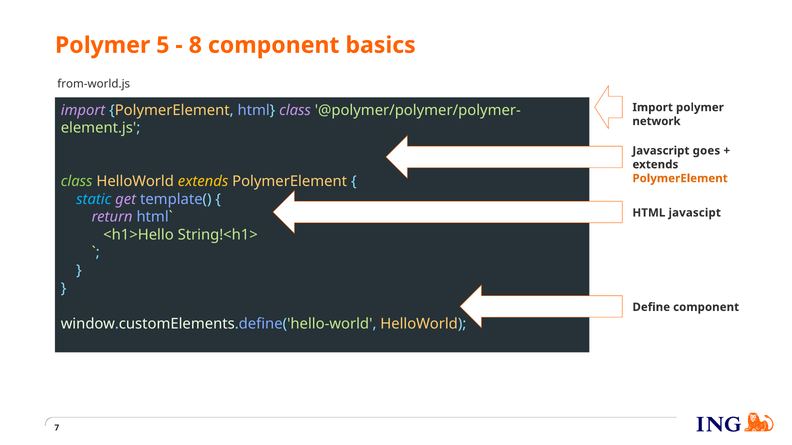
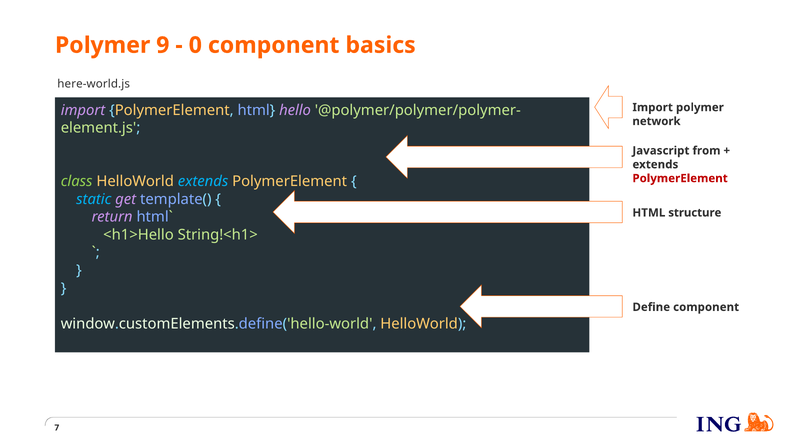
5: 5 -> 9
8: 8 -> 0
from-world.js: from-world.js -> here-world.js
html class: class -> hello
goes: goes -> from
PolymerElement at (680, 179) colour: orange -> red
extends at (203, 182) colour: yellow -> light blue
javascipt: javascipt -> structure
